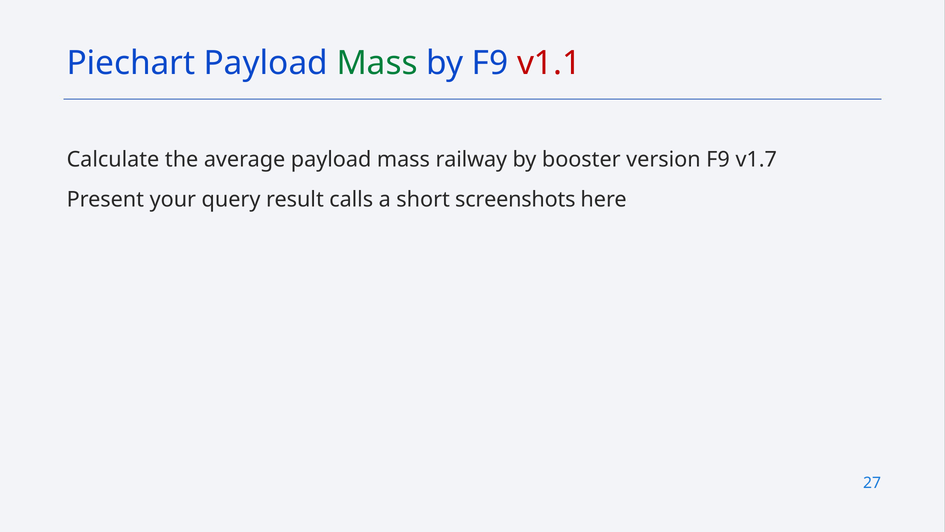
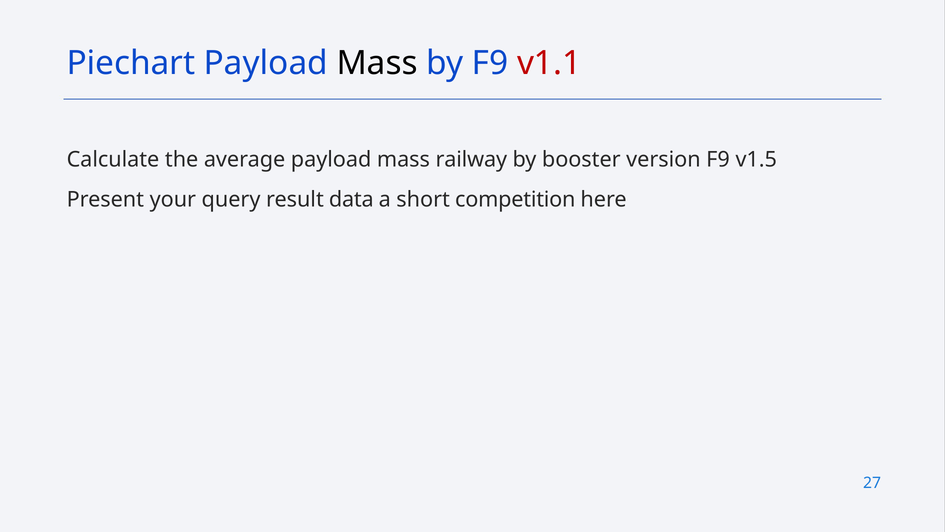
Mass at (377, 63) colour: green -> black
v1.7: v1.7 -> v1.5
calls: calls -> data
screenshots: screenshots -> competition
